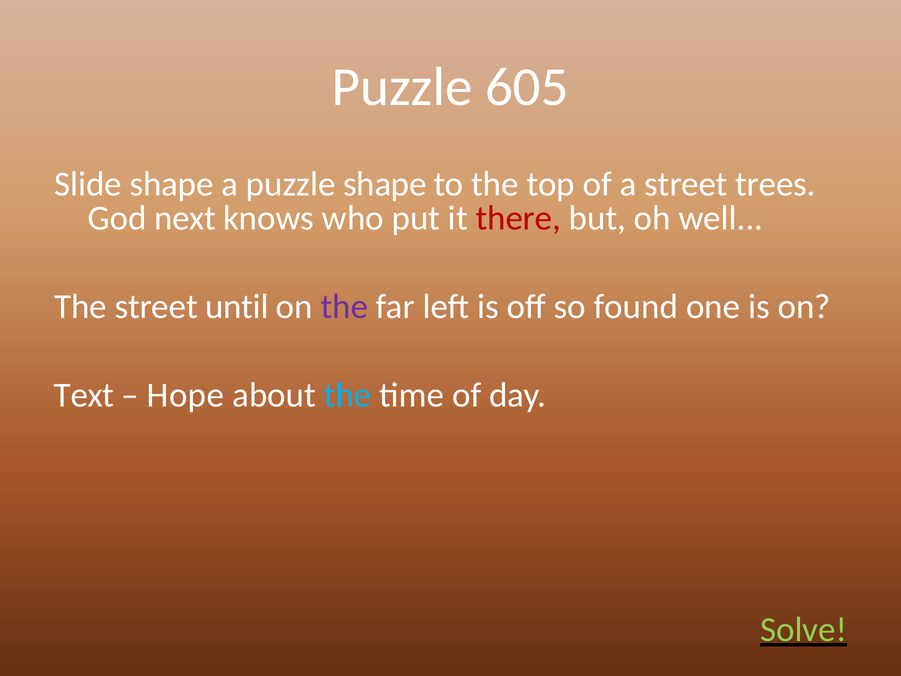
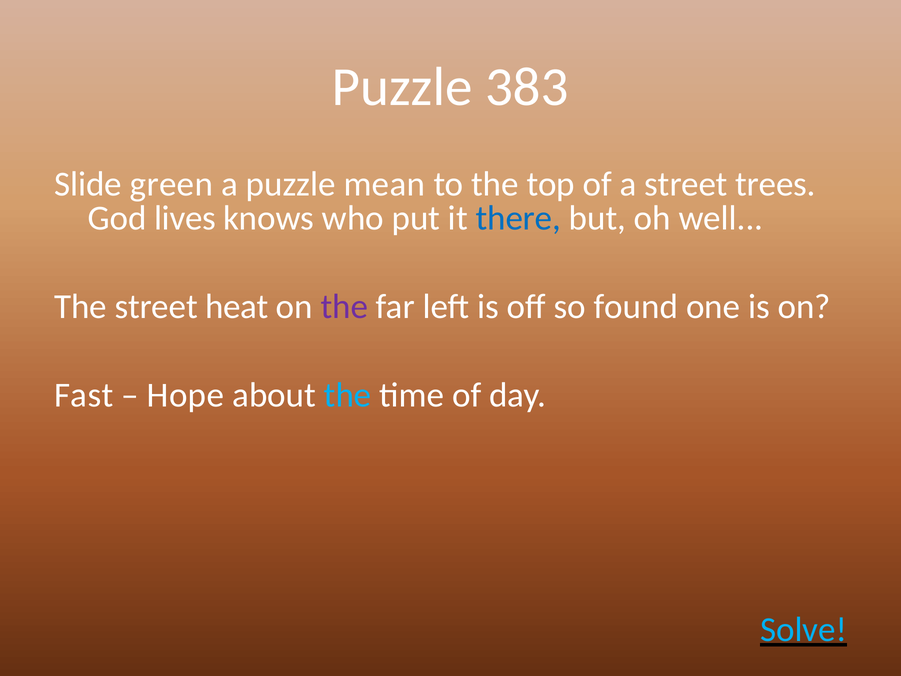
605: 605 -> 383
Slide shape: shape -> green
puzzle shape: shape -> mean
next: next -> lives
there colour: red -> blue
until: until -> heat
Text: Text -> Fast
Solve colour: light green -> light blue
